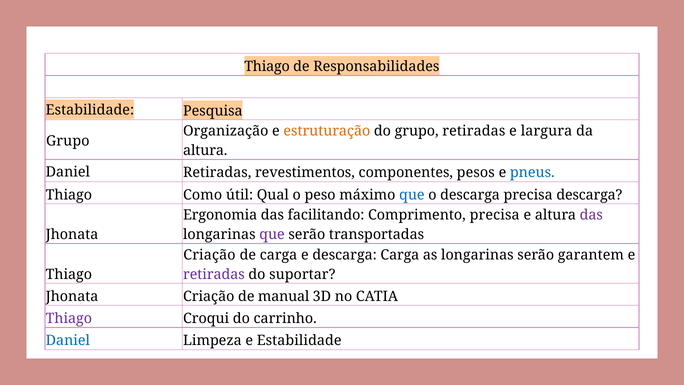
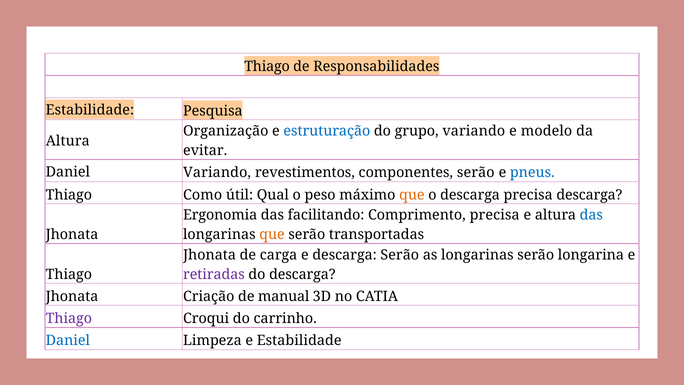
estruturação colour: orange -> blue
grupo retiradas: retiradas -> variando
largura: largura -> modelo
Grupo at (68, 141): Grupo -> Altura
altura at (205, 151): altura -> evitar
Daniel Retiradas: Retiradas -> Variando
componentes pesos: pesos -> serão
que at (412, 195) colour: blue -> orange
das at (591, 215) colour: purple -> blue
que at (272, 234) colour: purple -> orange
Criação at (209, 255): Criação -> Jhonata
descarga Carga: Carga -> Serão
garantem: garantem -> longarina
do suportar: suportar -> descarga
